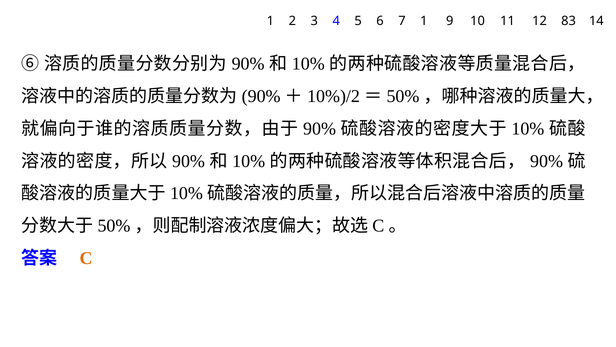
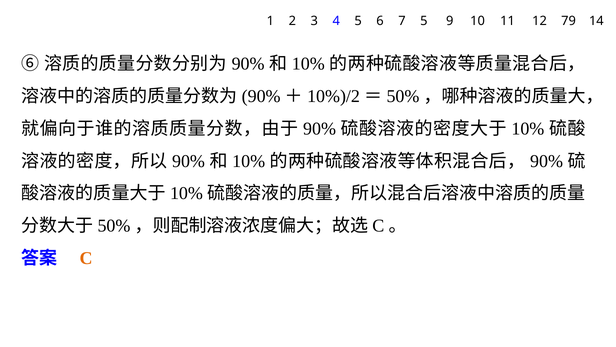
7 1: 1 -> 5
83: 83 -> 79
